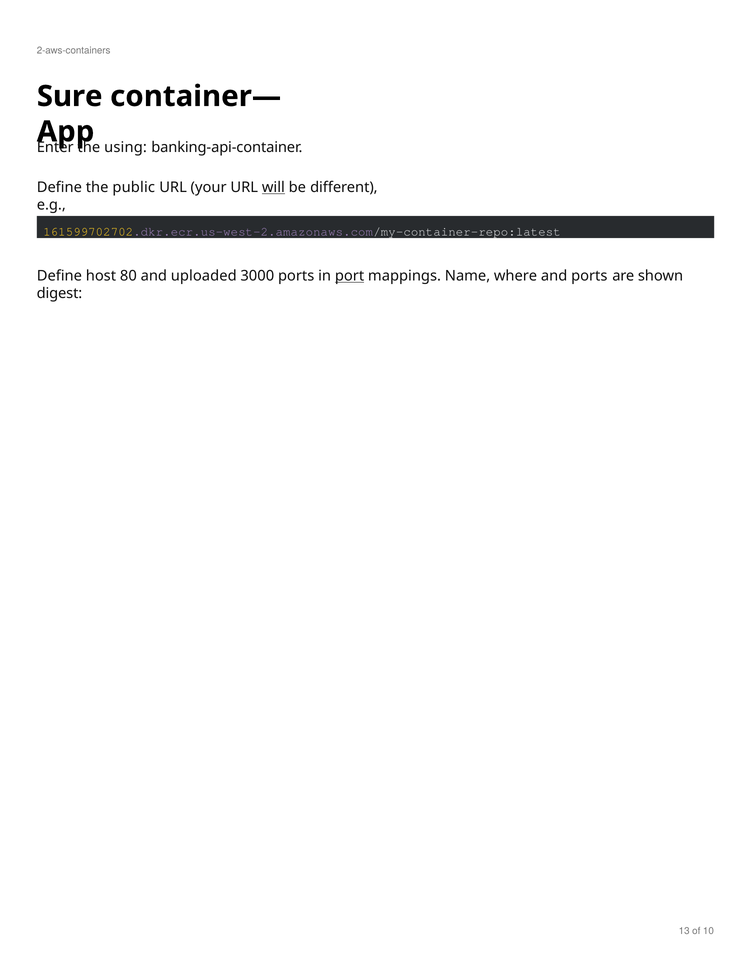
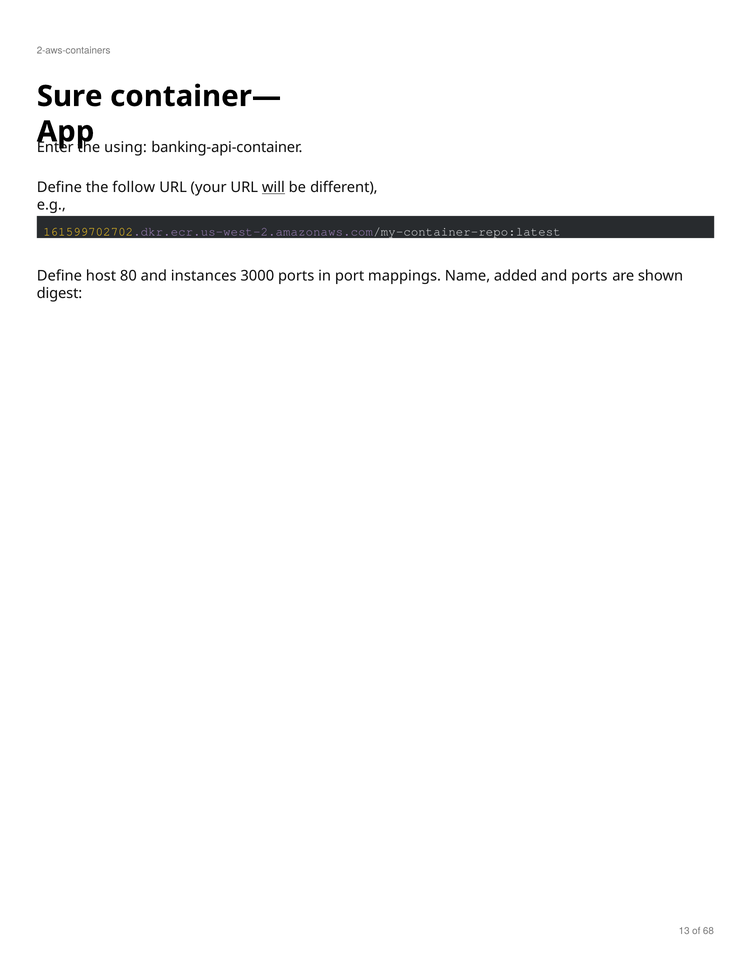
public: public -> follow
uploaded: uploaded -> instances
port underline: present -> none
where: where -> added
10: 10 -> 68
